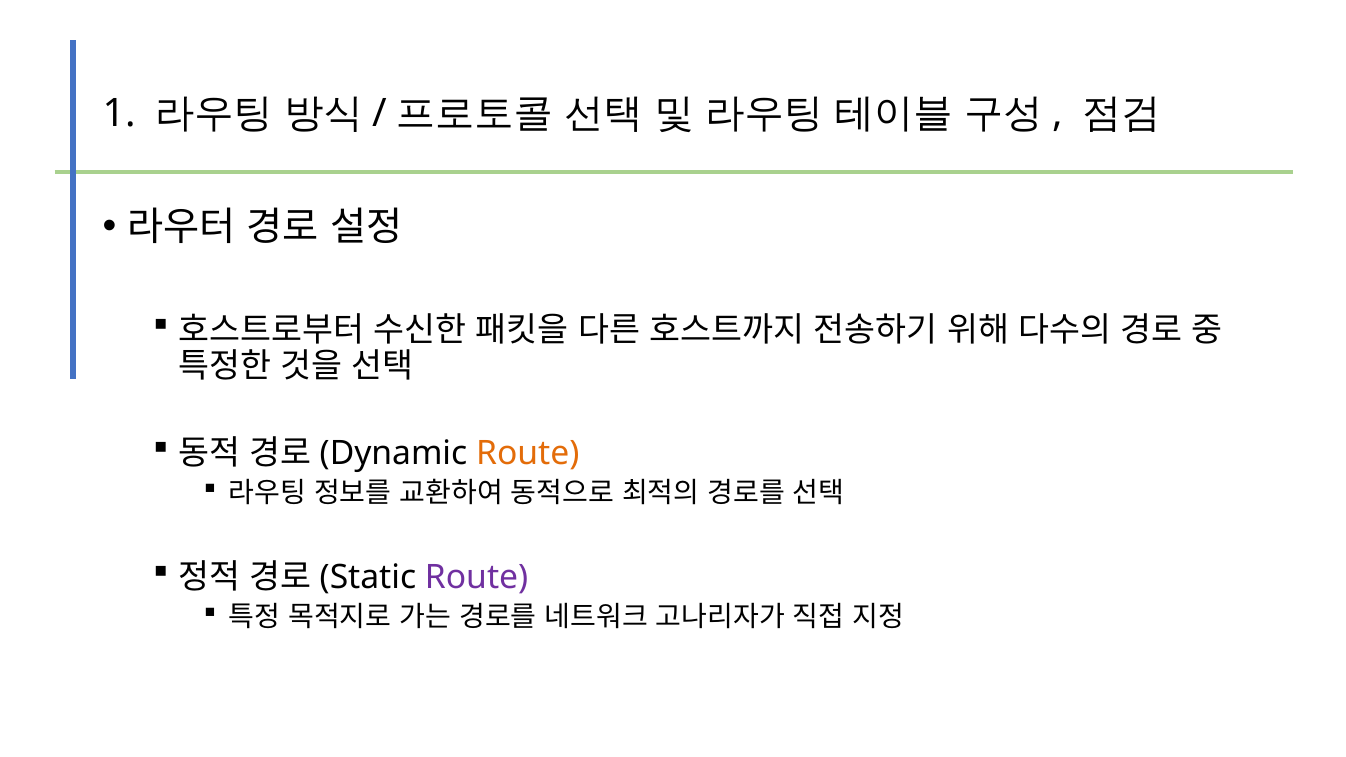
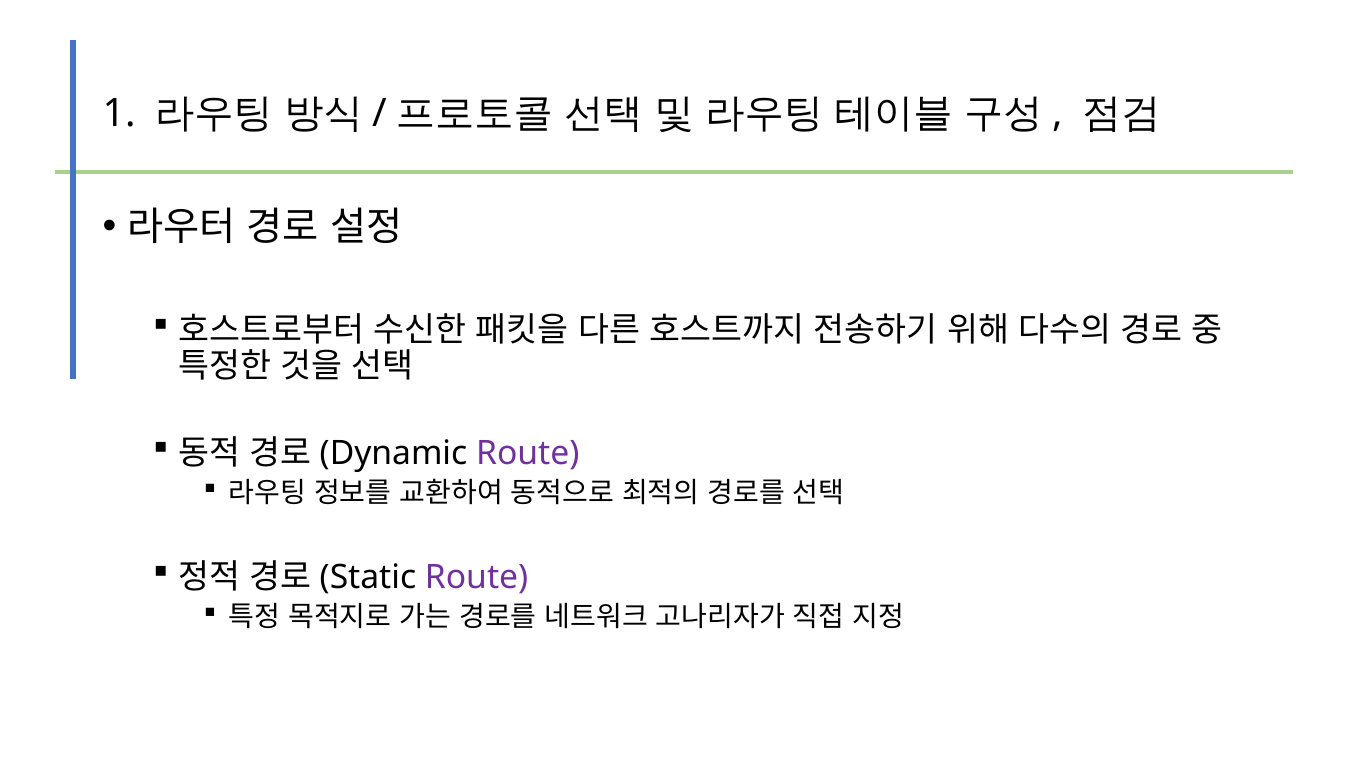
Route at (528, 453) colour: orange -> purple
